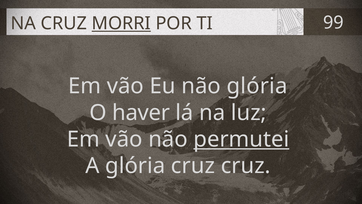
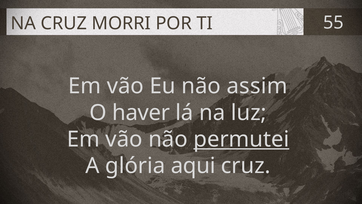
MORRI underline: present -> none
99: 99 -> 55
não glória: glória -> assim
glória cruz: cruz -> aqui
